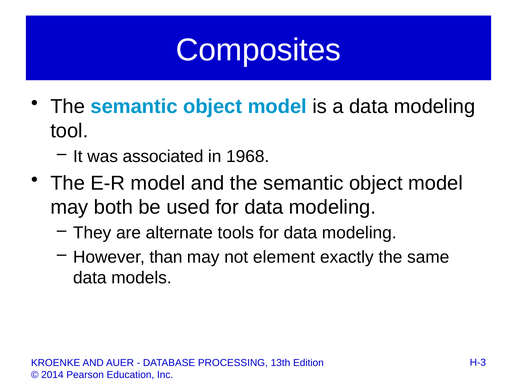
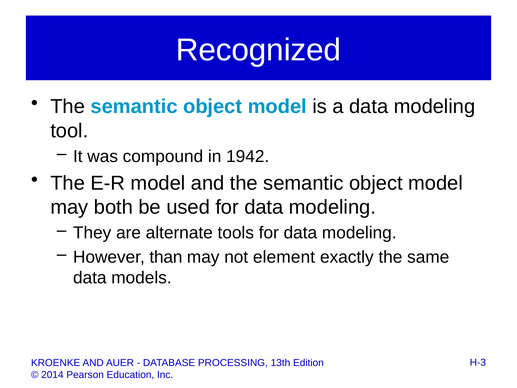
Composites: Composites -> Recognized
associated: associated -> compound
1968: 1968 -> 1942
